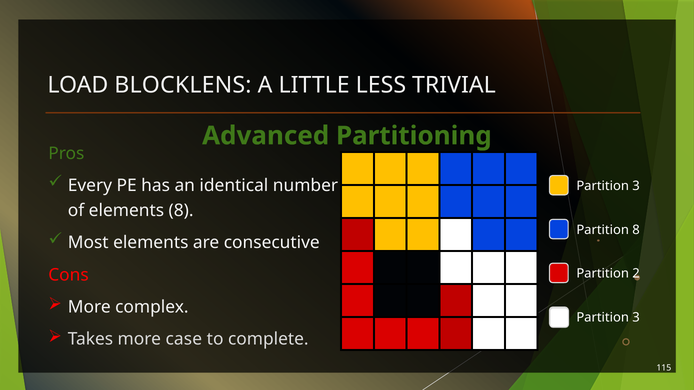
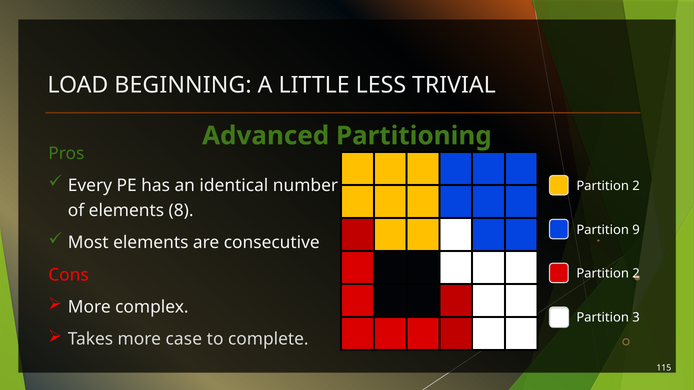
BLOCKLENS: BLOCKLENS -> BEGINNING
3 at (636, 186): 3 -> 2
Partition 8: 8 -> 9
